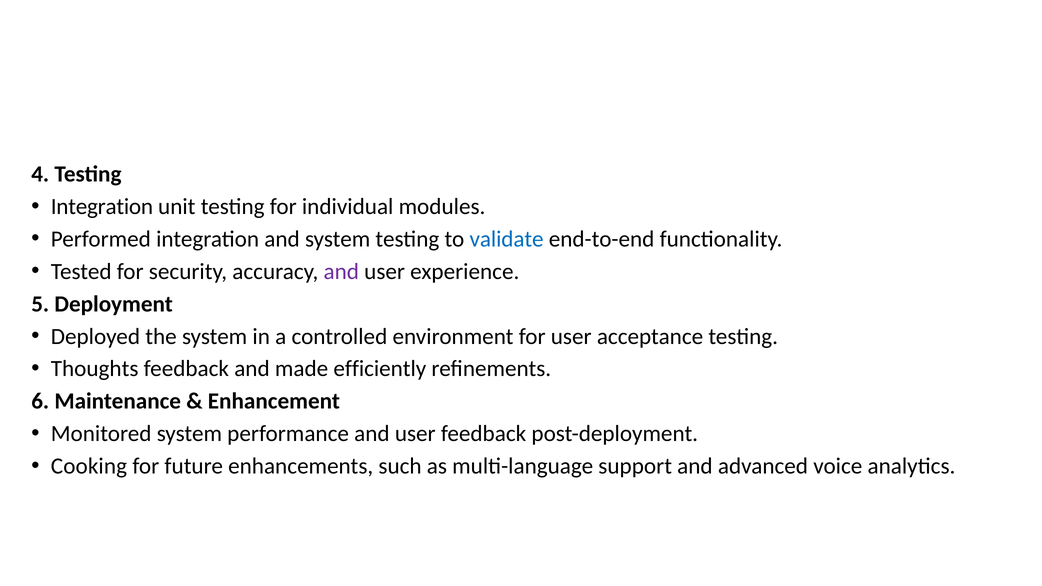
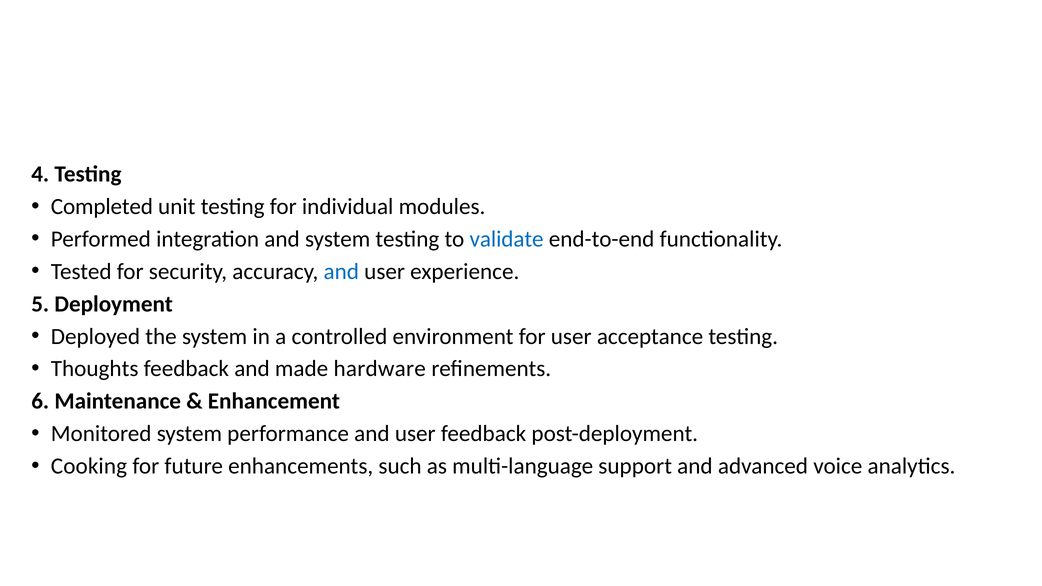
Integration at (102, 207): Integration -> Completed
and at (341, 272) colour: purple -> blue
efficiently: efficiently -> hardware
